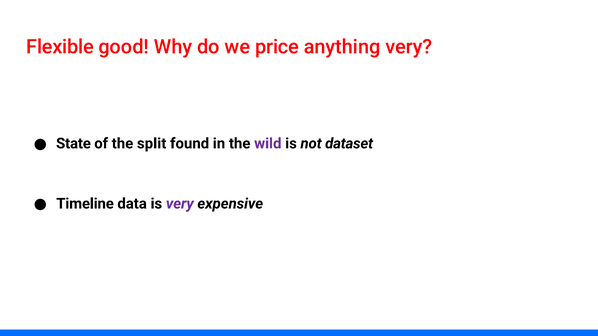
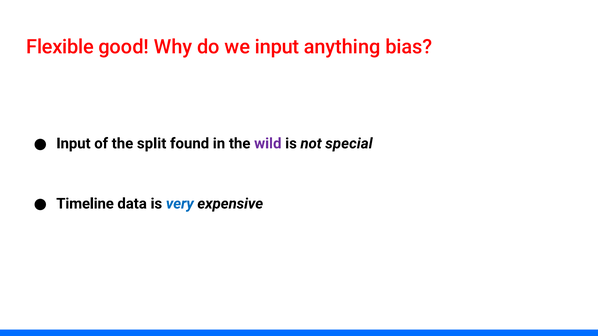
we price: price -> input
anything very: very -> bias
State at (73, 144): State -> Input
dataset: dataset -> special
very at (180, 204) colour: purple -> blue
